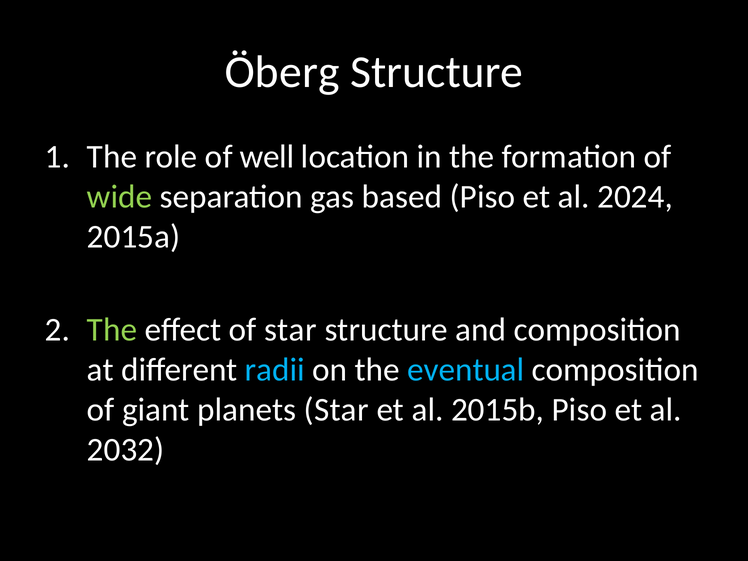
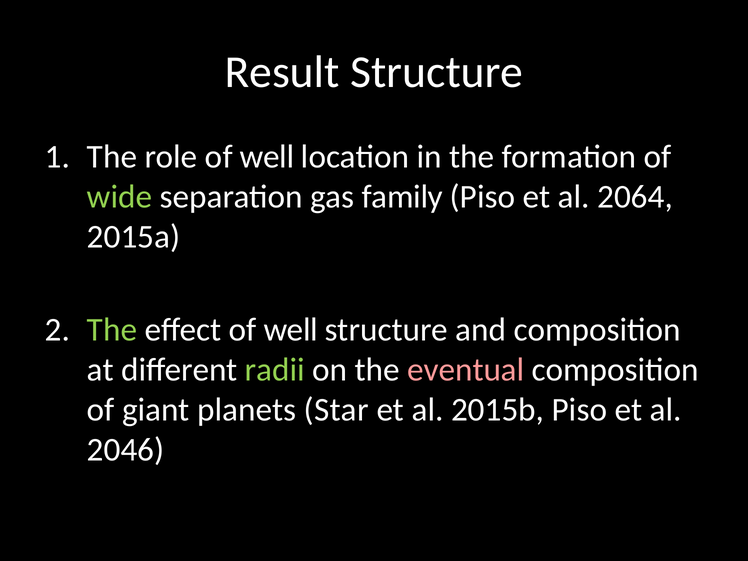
Öberg: Öberg -> Result
based: based -> family
2024: 2024 -> 2064
effect of star: star -> well
radii colour: light blue -> light green
eventual colour: light blue -> pink
2032: 2032 -> 2046
